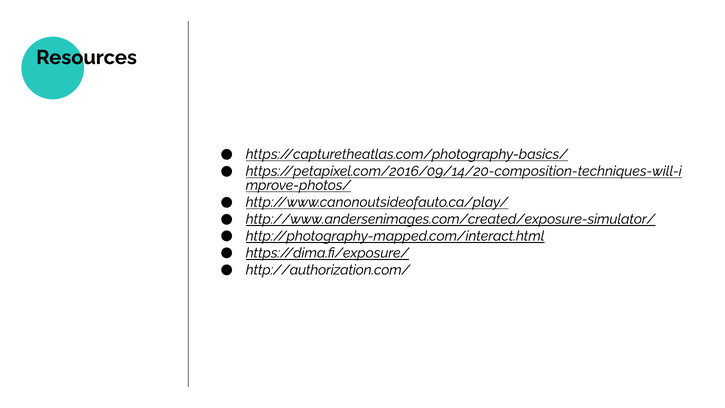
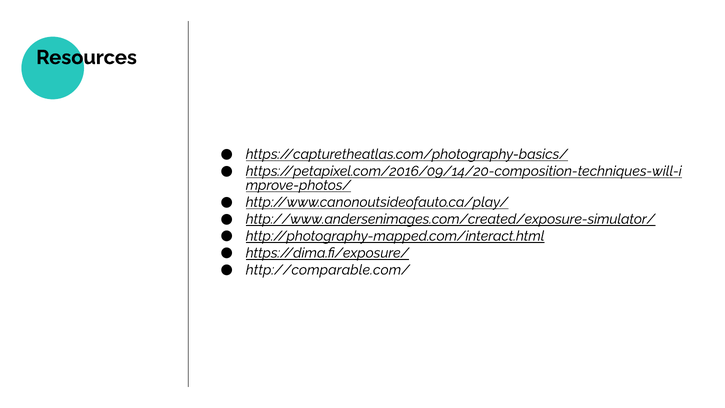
http://authorization.com/: http://authorization.com/ -> http://comparable.com/
